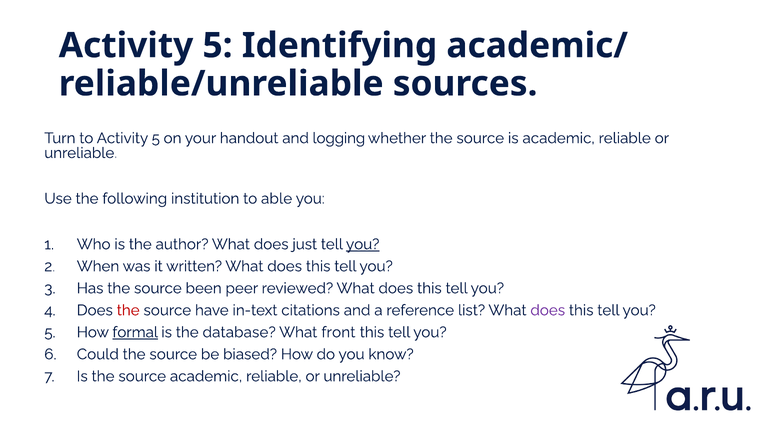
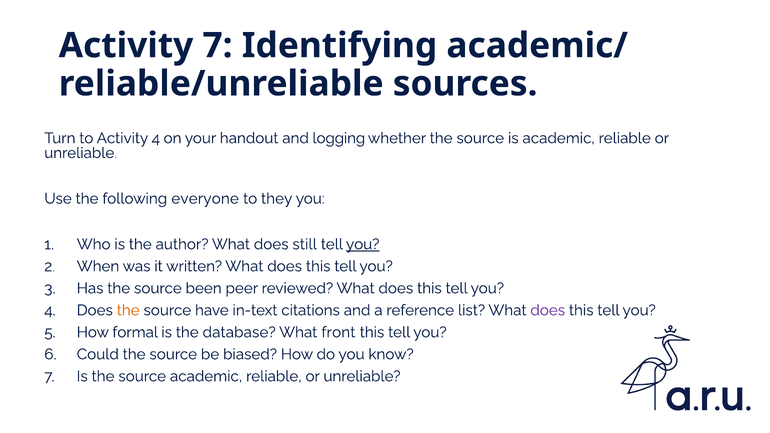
5 at (218, 46): 5 -> 7
to Activity 5: 5 -> 4
institution: institution -> everyone
able: able -> they
just: just -> still
the at (128, 310) colour: red -> orange
formal underline: present -> none
